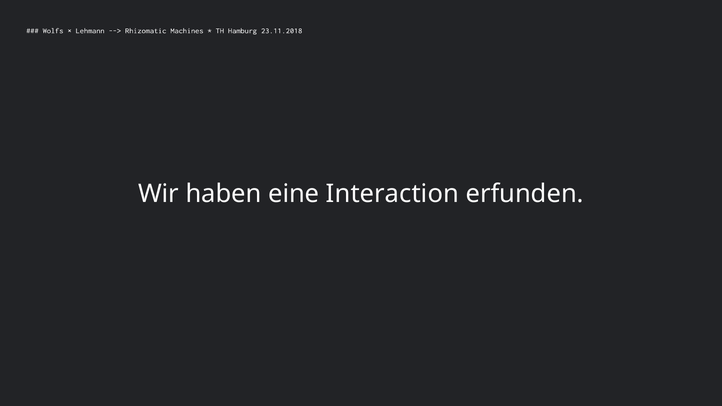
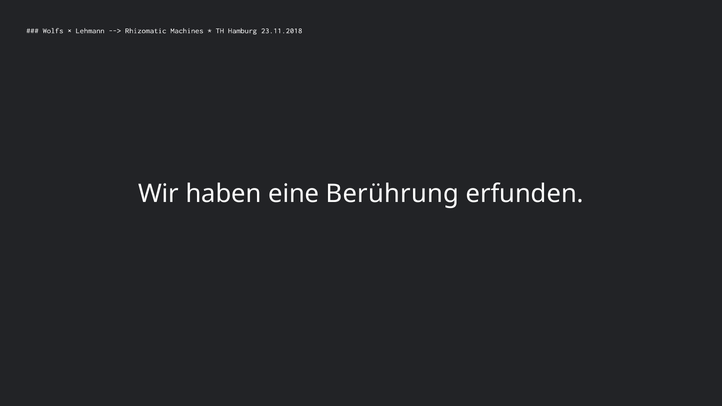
Interaction: Interaction -> Berührung
